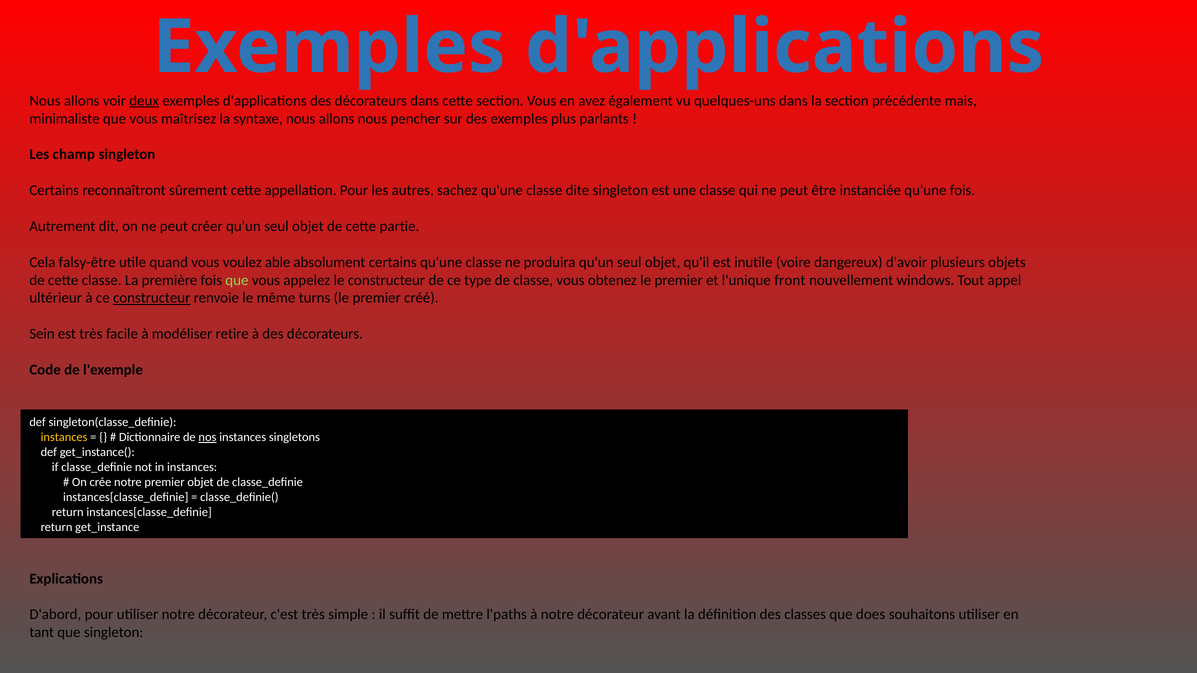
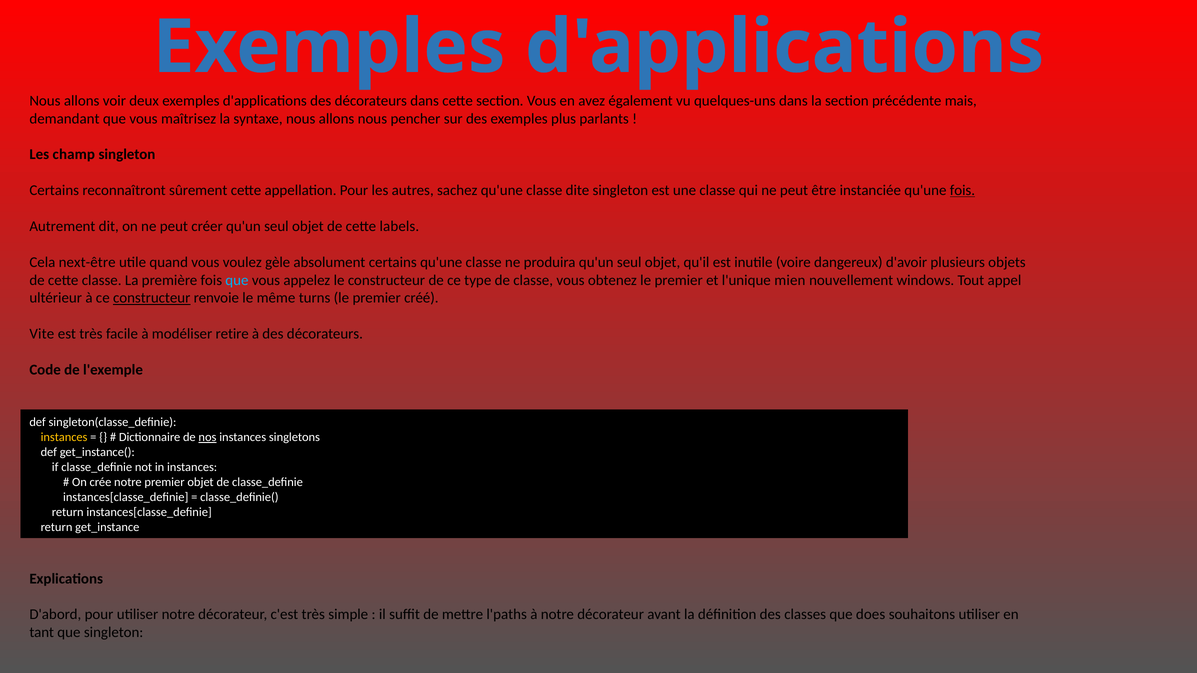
deux underline: present -> none
minimaliste: minimaliste -> demandant
fois at (962, 190) underline: none -> present
partie: partie -> labels
falsy-être: falsy-être -> next-être
able: able -> gèle
que at (237, 280) colour: light green -> light blue
front: front -> mien
Sein: Sein -> Vite
